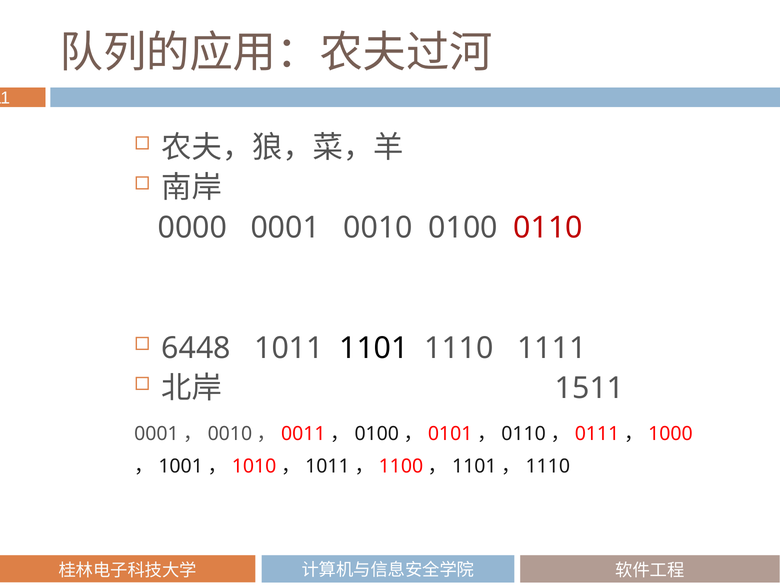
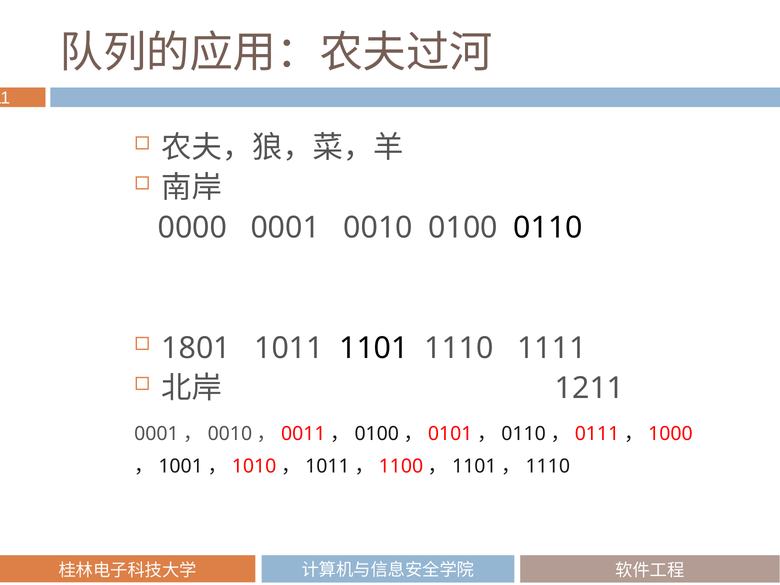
0110 colour: red -> black
6448: 6448 -> 1801
1511: 1511 -> 1211
